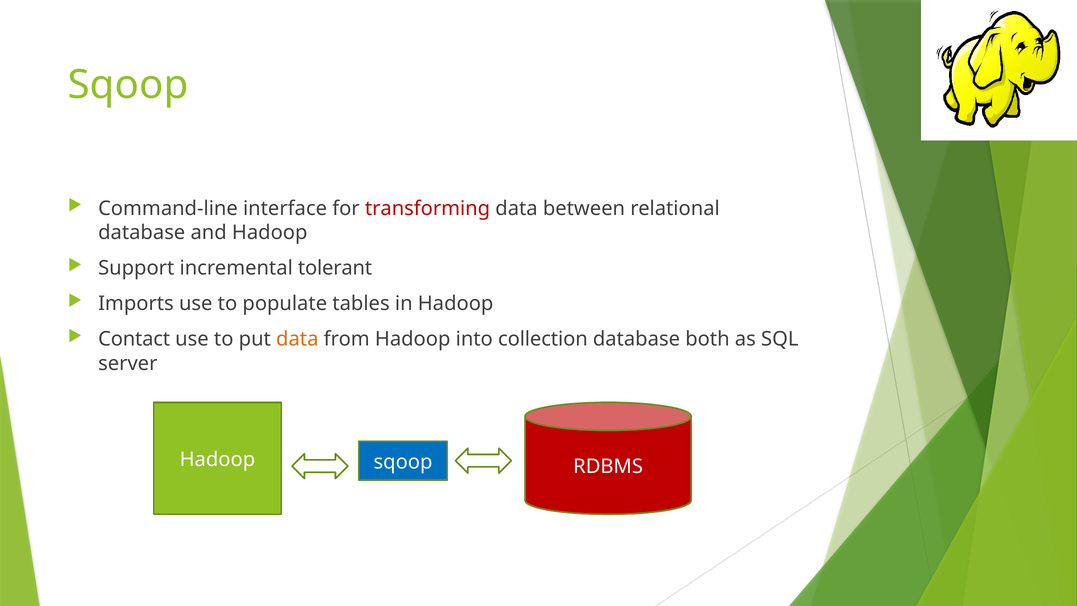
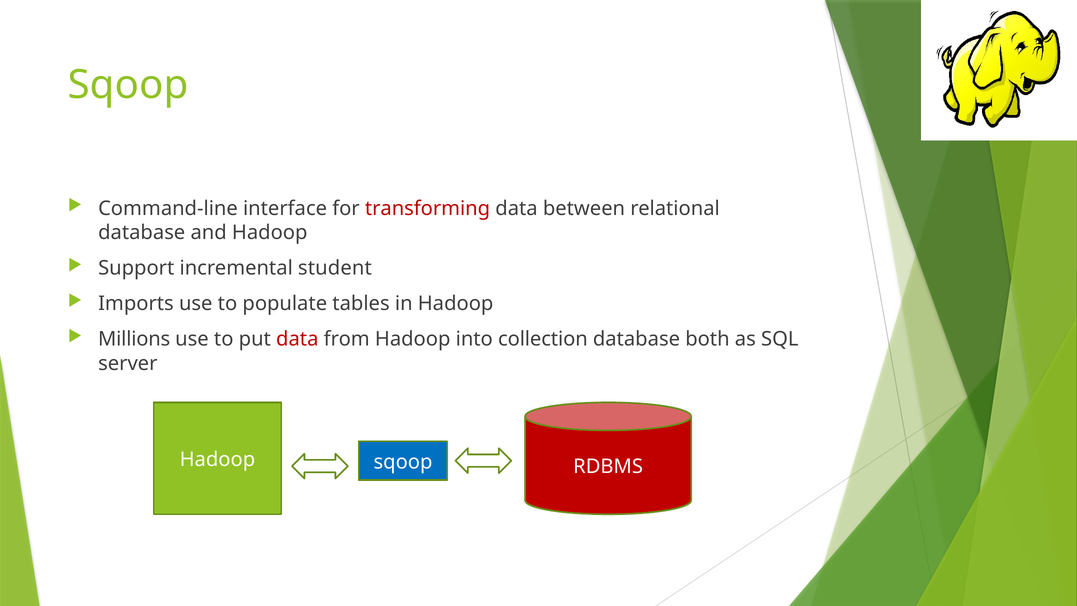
tolerant: tolerant -> student
Contact: Contact -> Millions
data at (297, 339) colour: orange -> red
